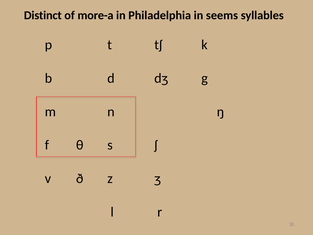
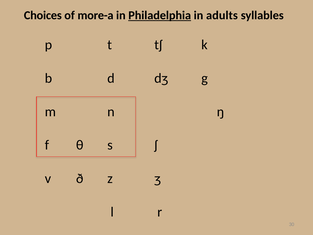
Distinct: Distinct -> Choices
Philadelphia underline: none -> present
seems: seems -> adults
